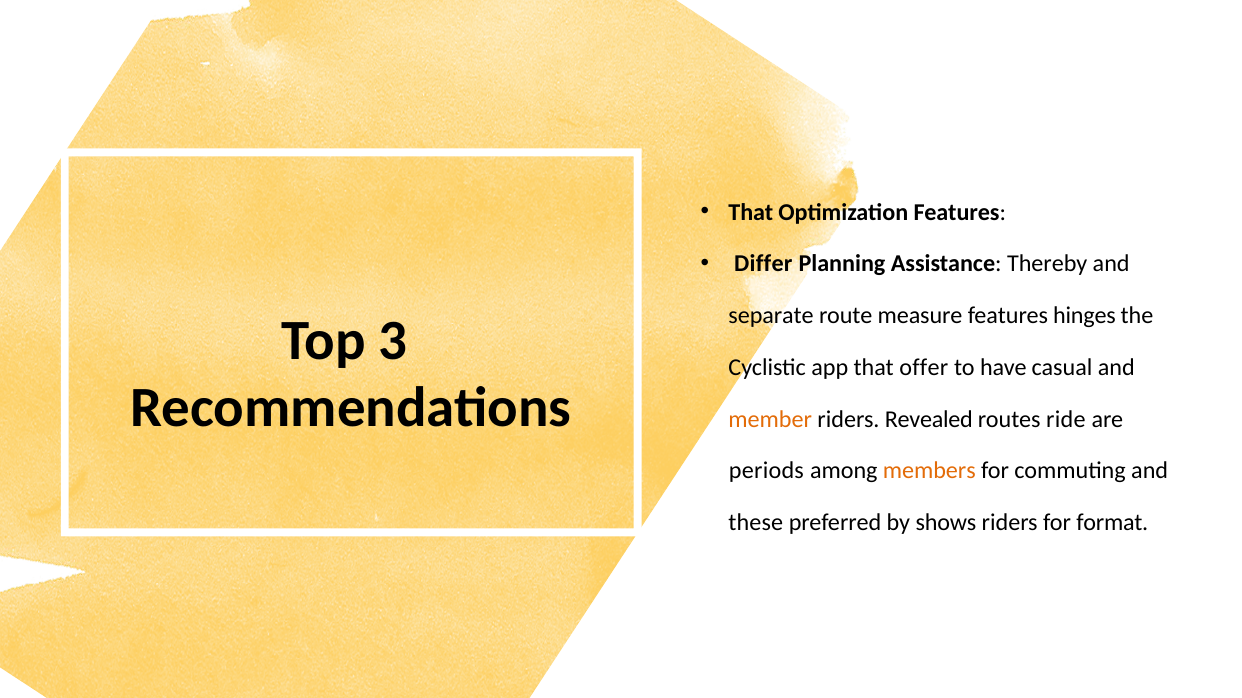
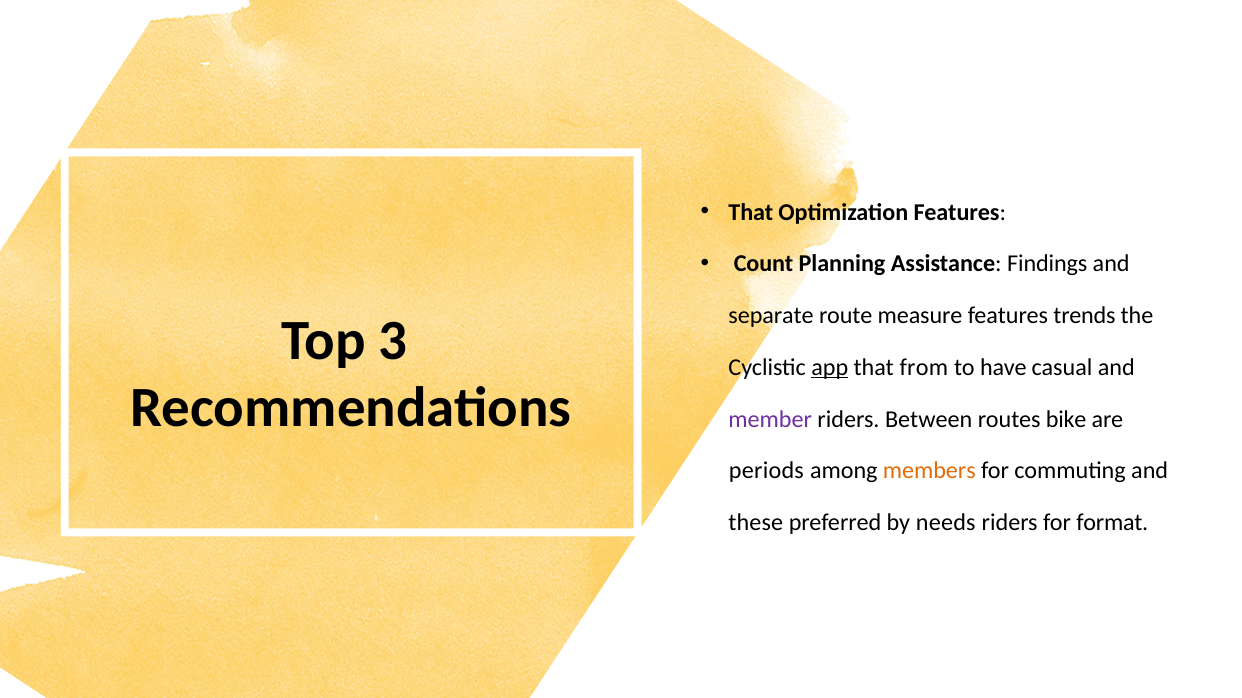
Differ: Differ -> Count
Thereby: Thereby -> Findings
hinges: hinges -> trends
app underline: none -> present
offer: offer -> from
member colour: orange -> purple
Revealed: Revealed -> Between
ride: ride -> bike
shows: shows -> needs
